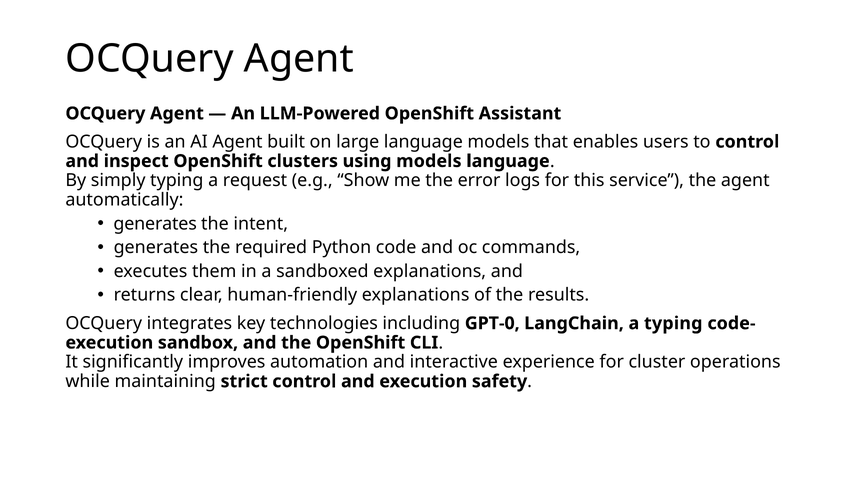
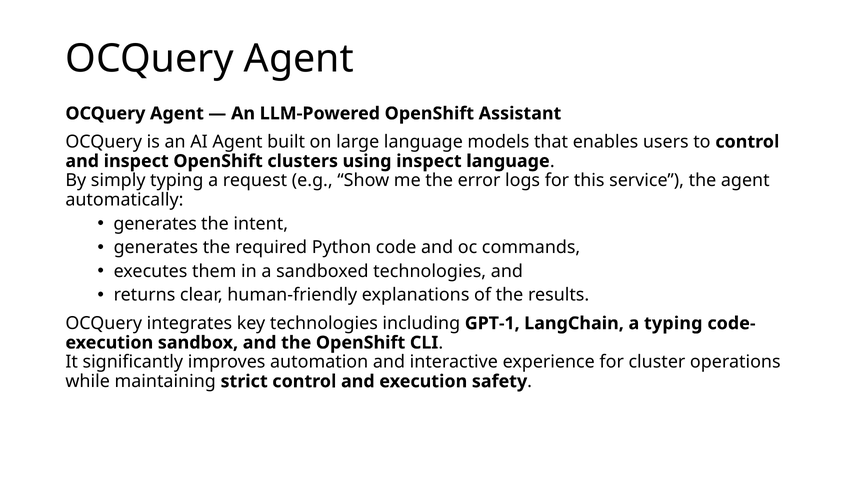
using models: models -> inspect
sandboxed explanations: explanations -> technologies
GPT-0: GPT-0 -> GPT-1
